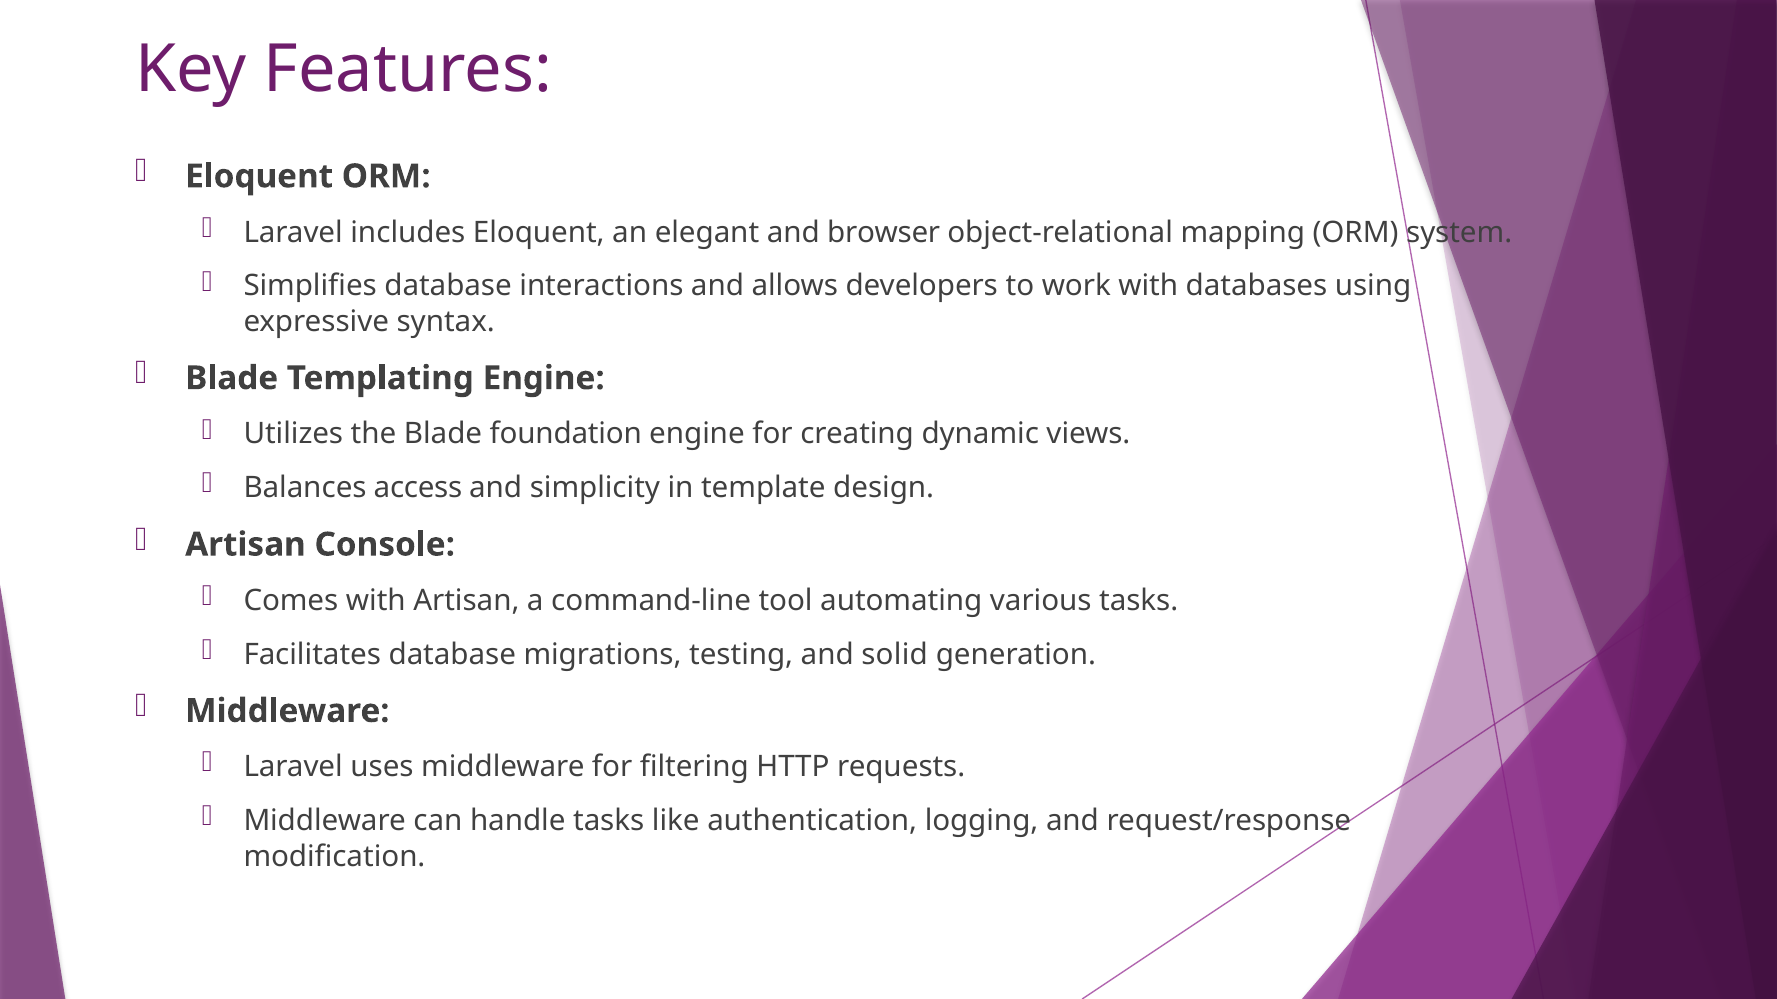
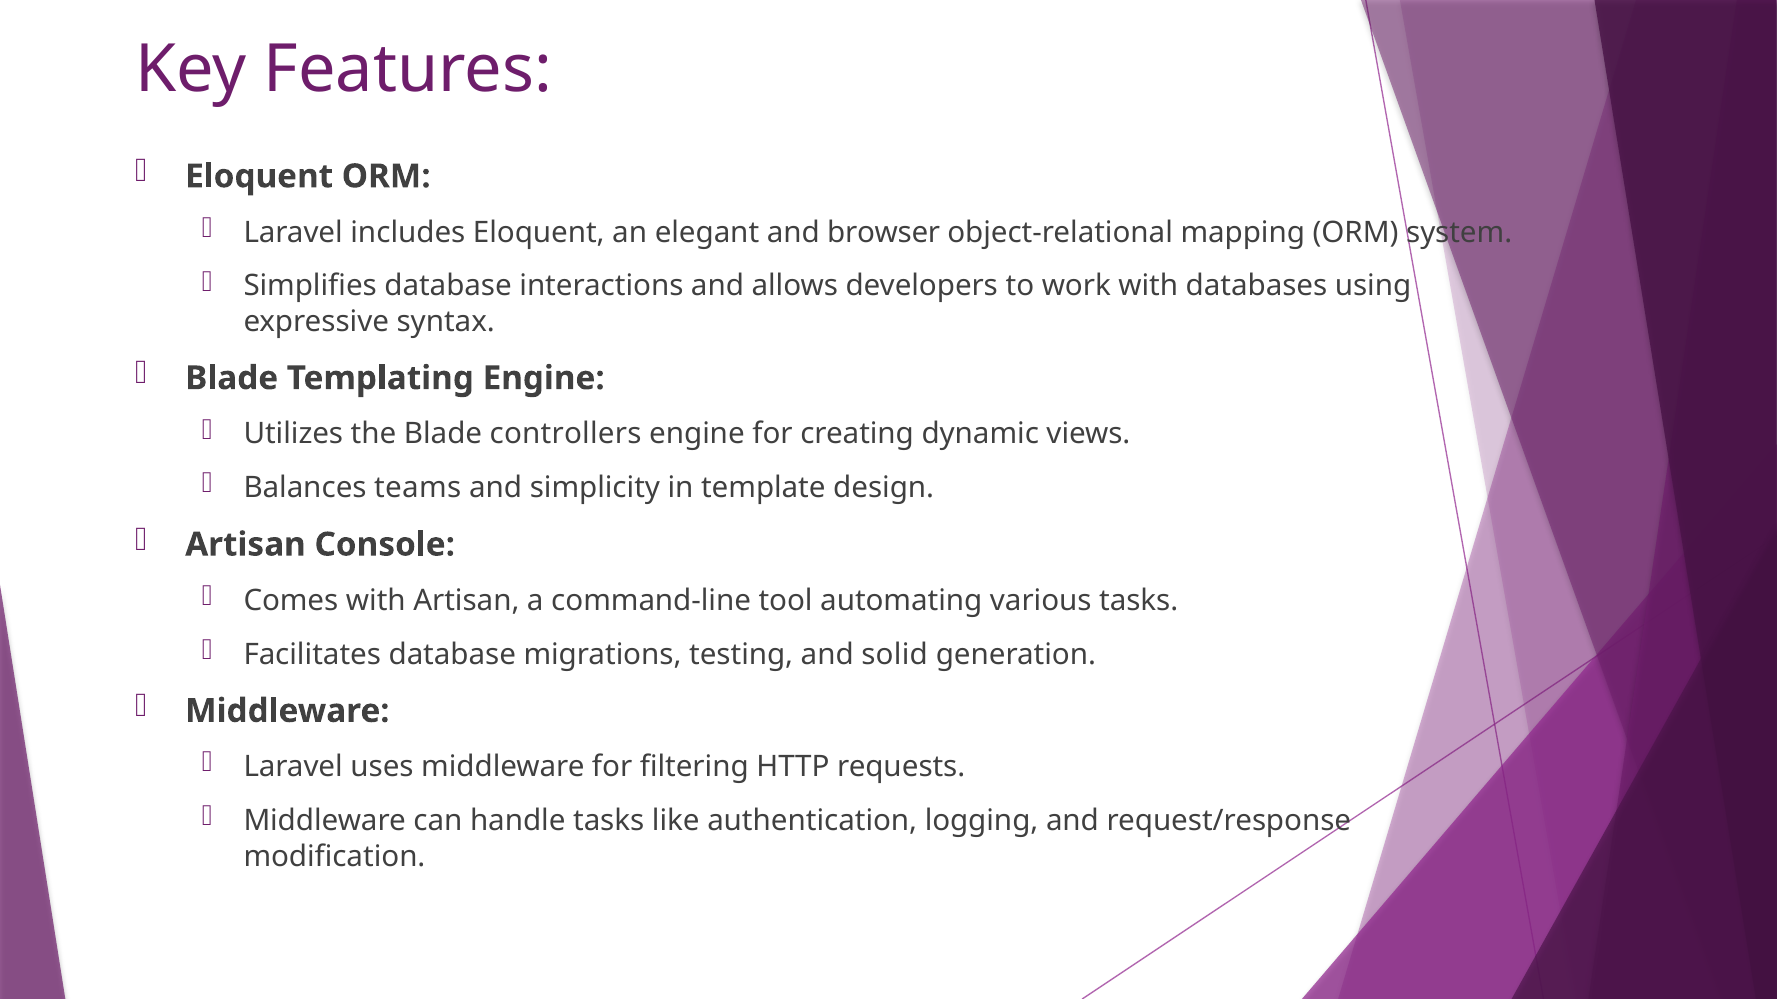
foundation: foundation -> controllers
access: access -> teams
